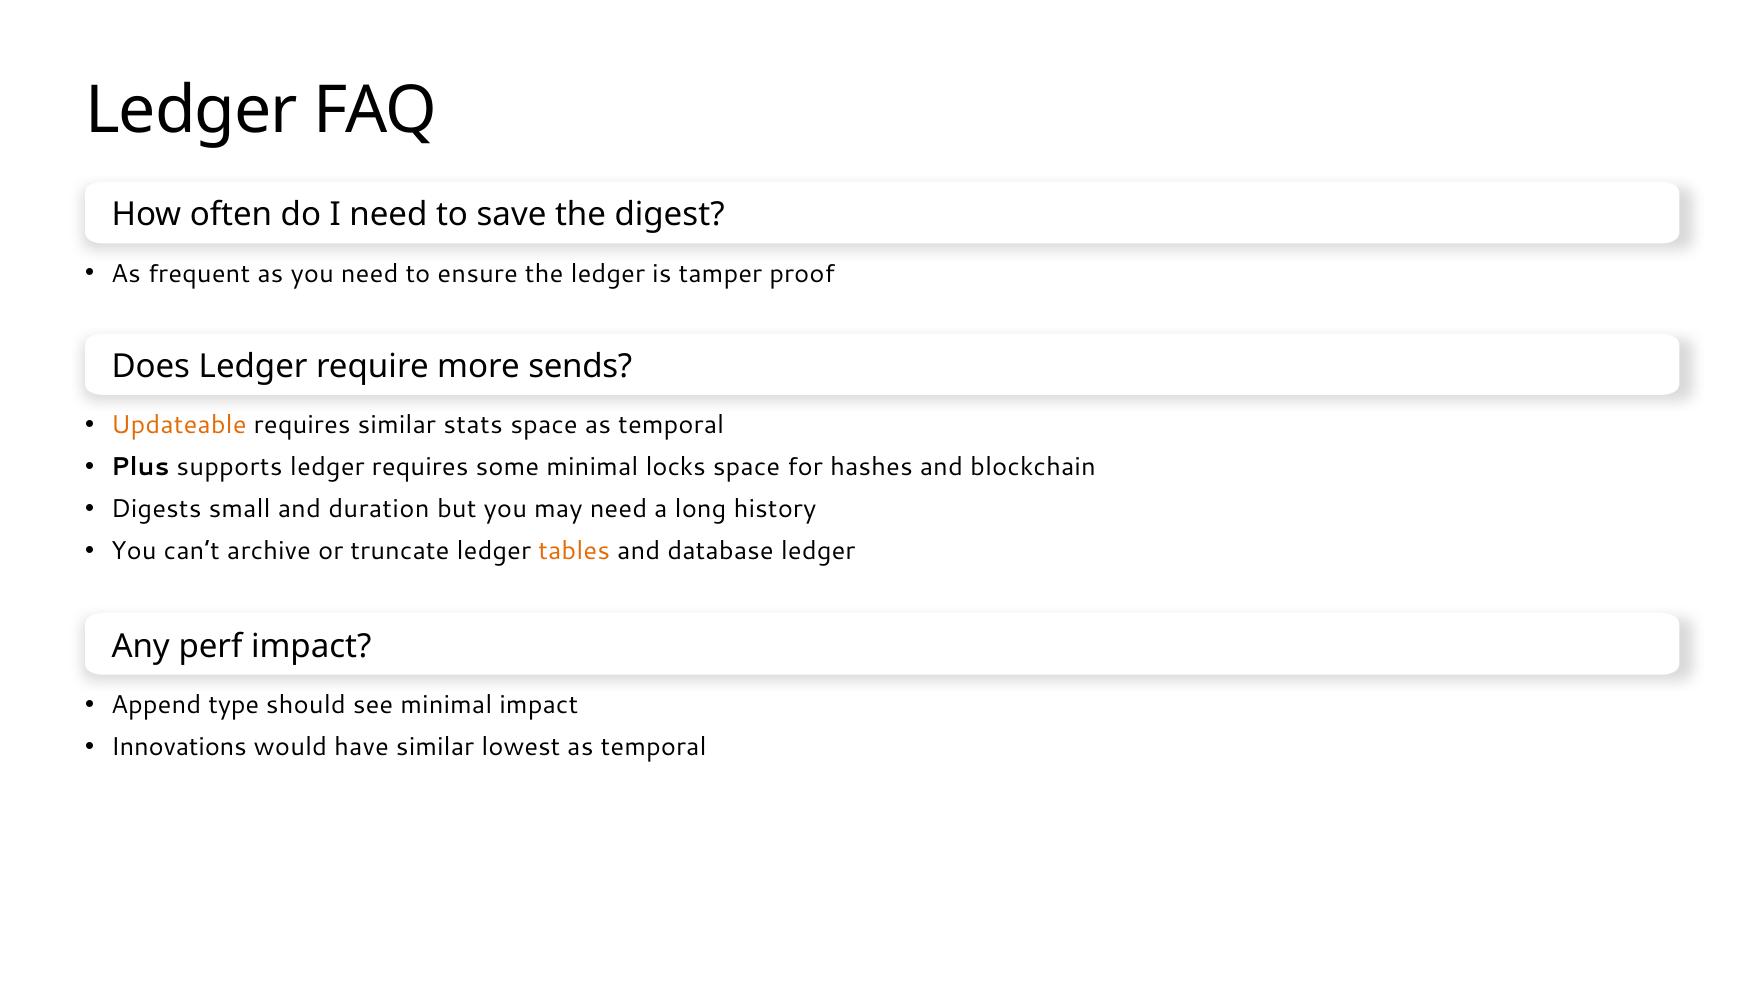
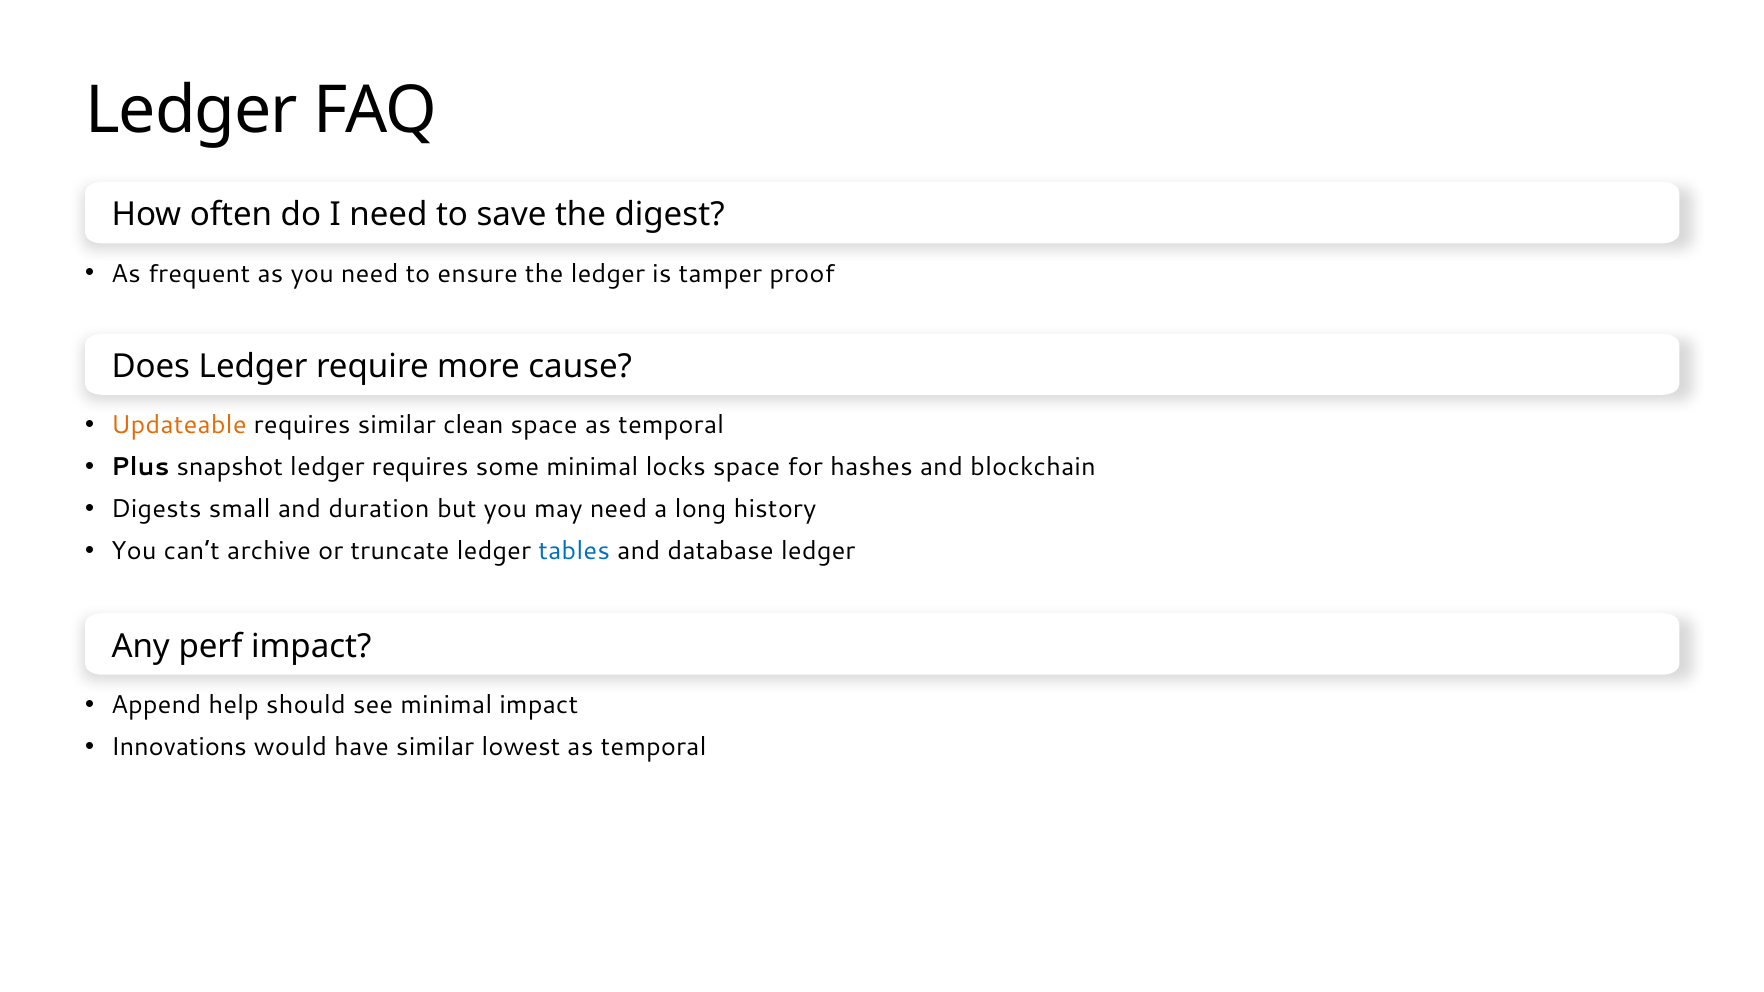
sends: sends -> cause
stats: stats -> clean
supports: supports -> snapshot
tables colour: orange -> blue
type: type -> help
